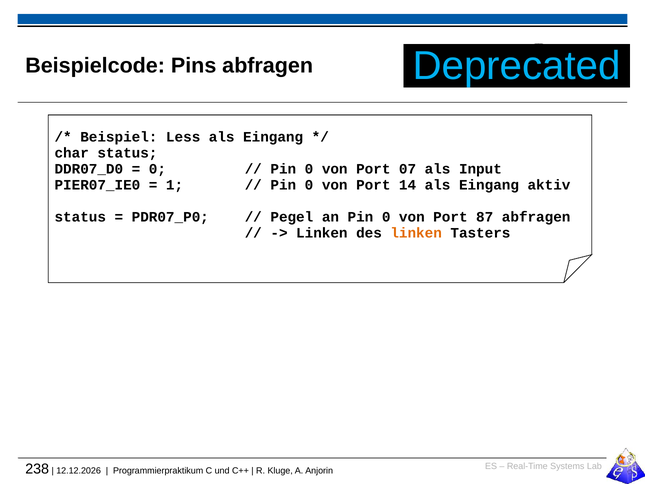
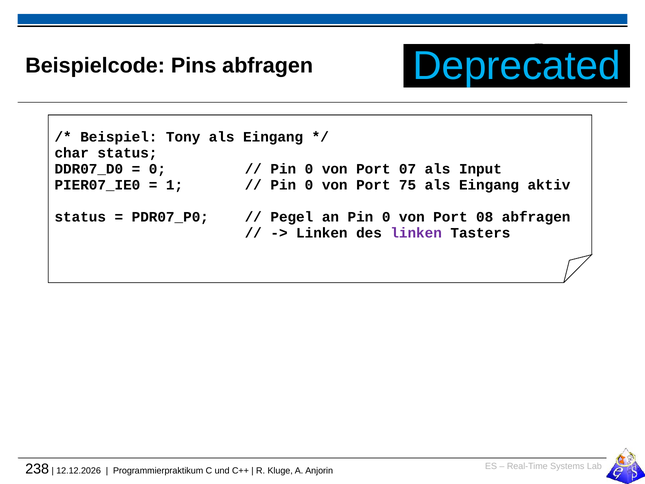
Less: Less -> Tony
14: 14 -> 75
87: 87 -> 08
linken at (416, 233) colour: orange -> purple
